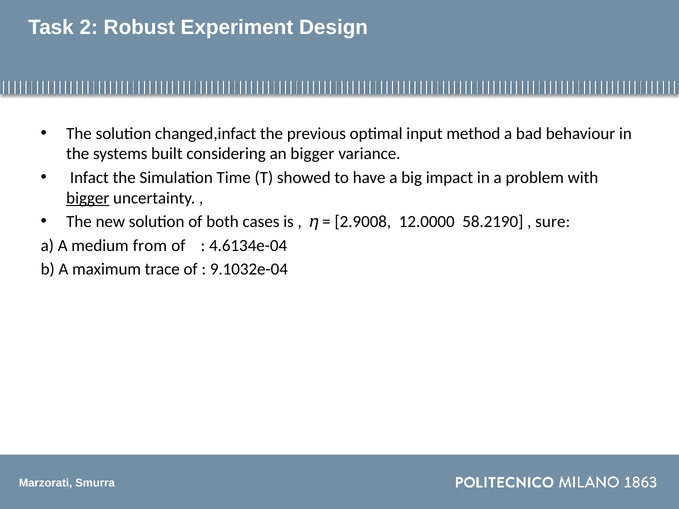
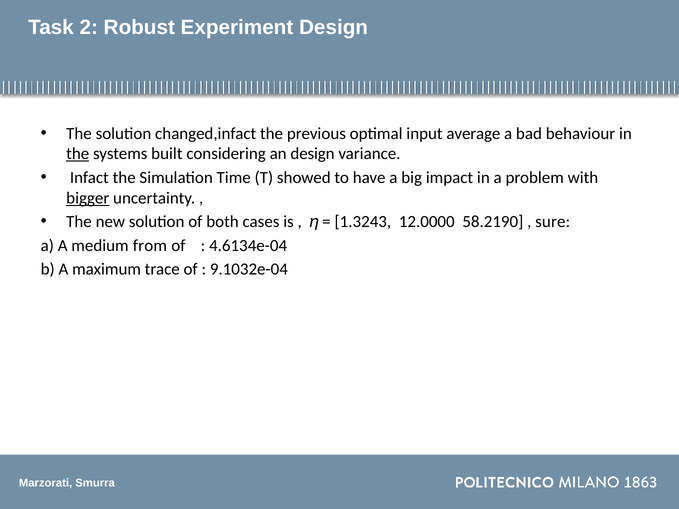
method: method -> average
the at (78, 154) underline: none -> present
an bigger: bigger -> design
2.9008: 2.9008 -> 1.3243
